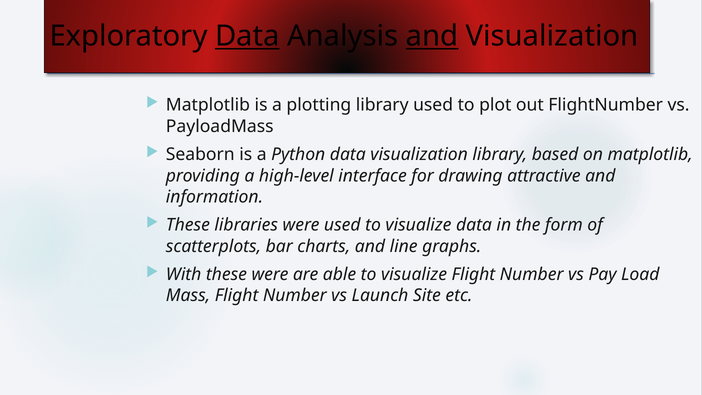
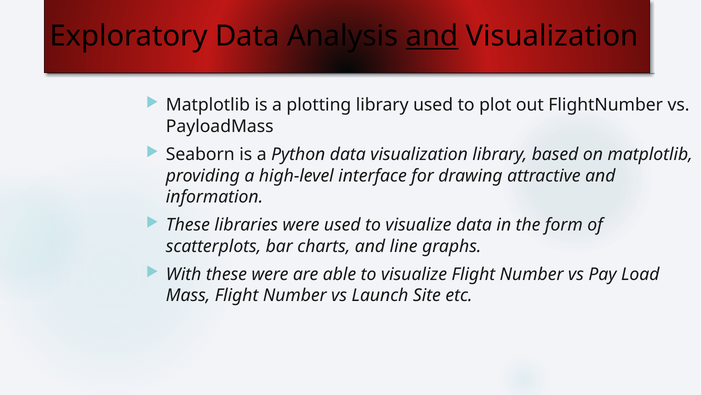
Data at (247, 36) underline: present -> none
